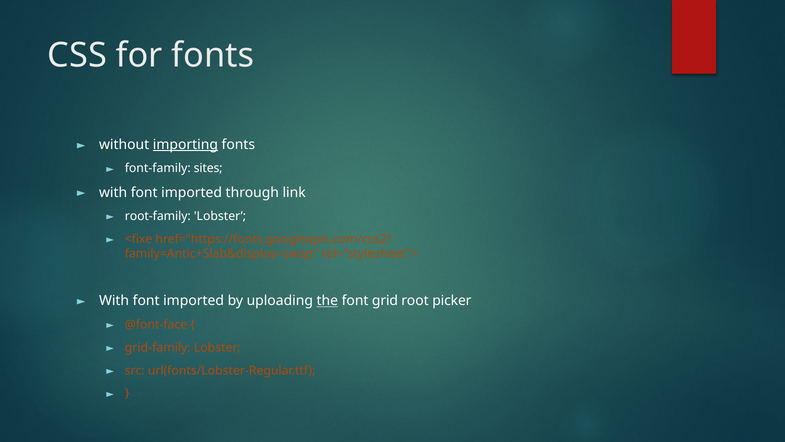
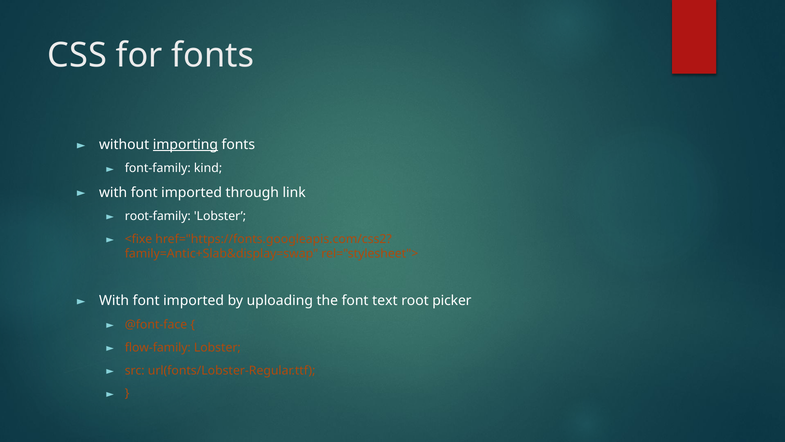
sites: sites -> kind
the underline: present -> none
grid: grid -> text
grid-family: grid-family -> flow-family
